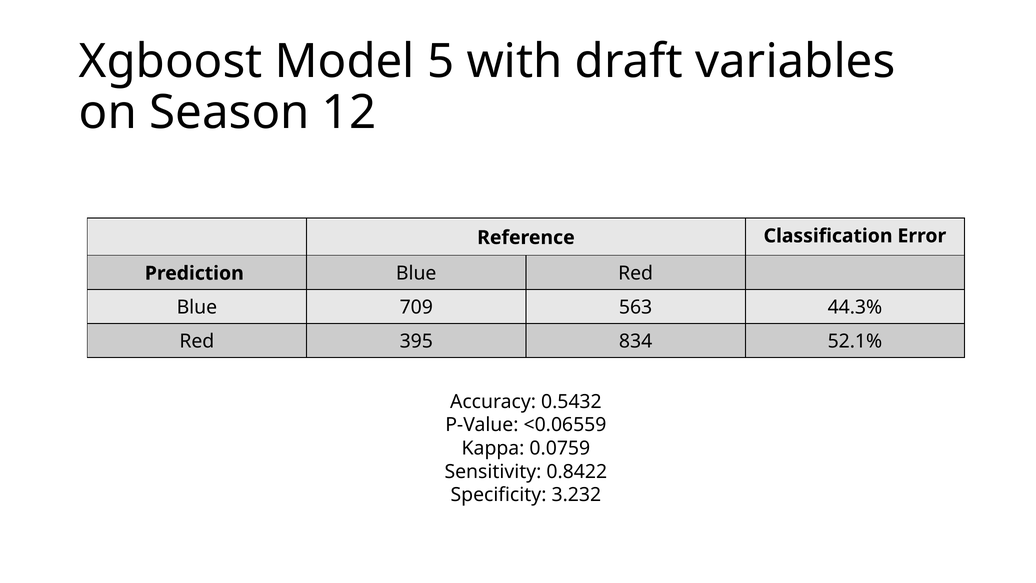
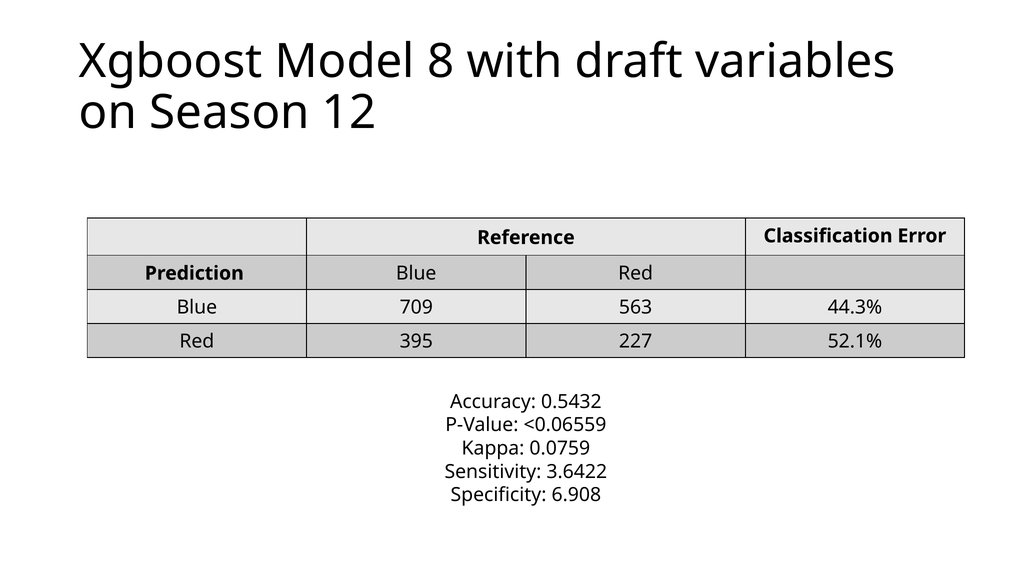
5: 5 -> 8
834: 834 -> 227
0.8422: 0.8422 -> 3.6422
3.232: 3.232 -> 6.908
